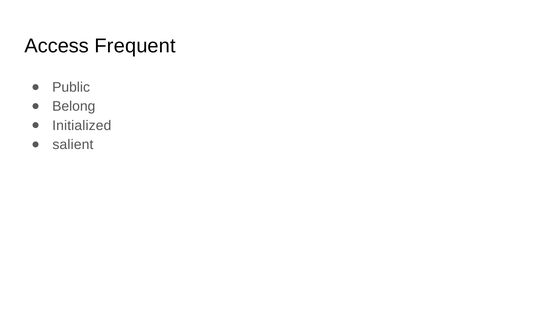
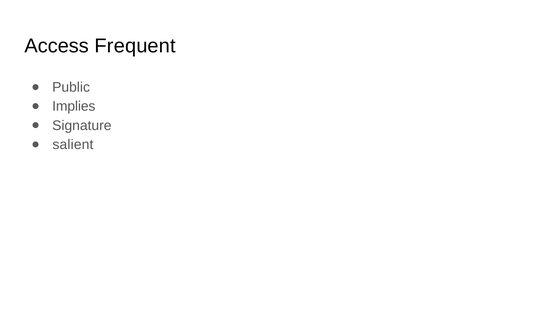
Belong: Belong -> Implies
Initialized: Initialized -> Signature
